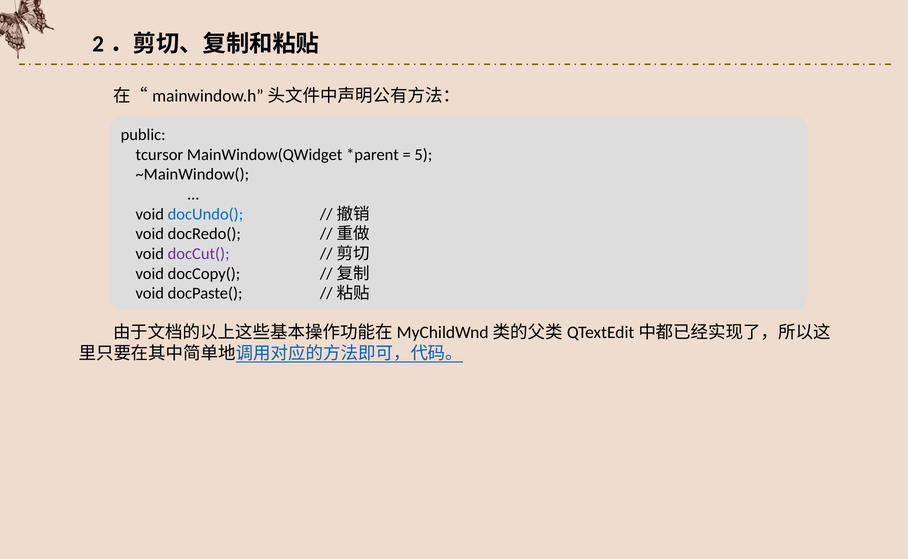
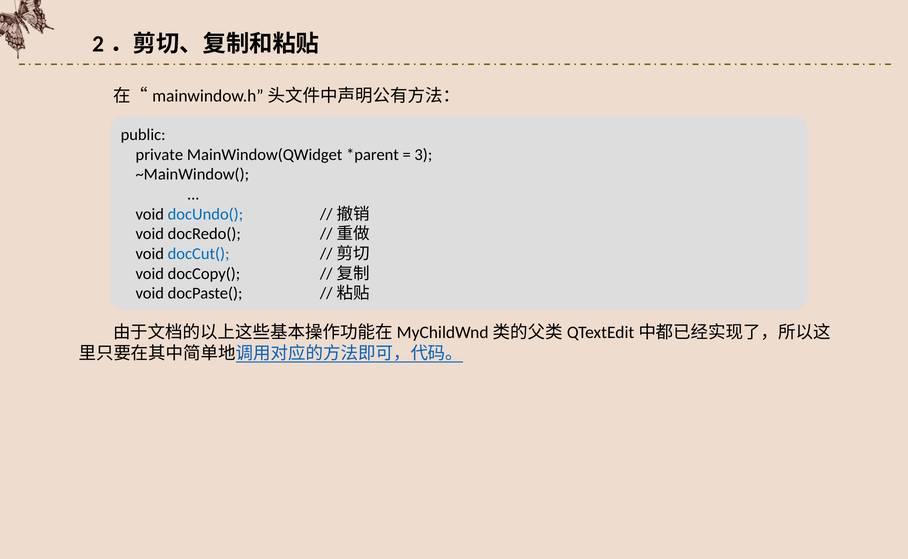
tcursor: tcursor -> private
5: 5 -> 3
docCut( colour: purple -> blue
